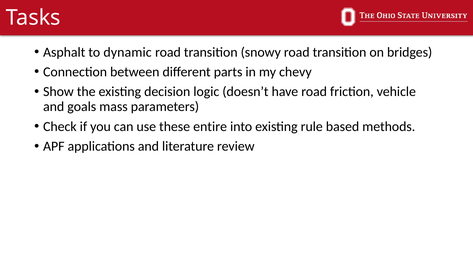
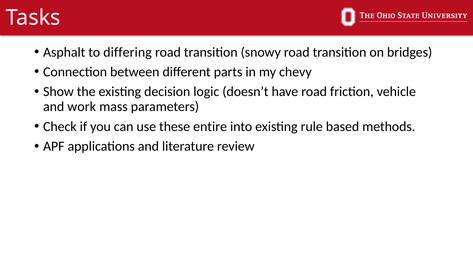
dynamic: dynamic -> differing
goals: goals -> work
